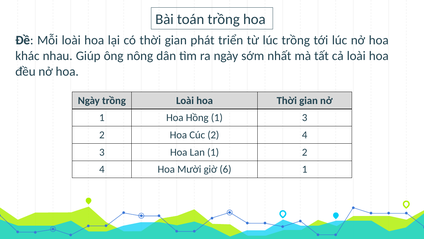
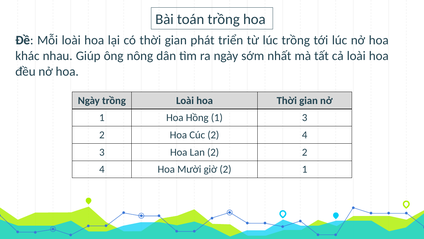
Lan 1: 1 -> 2
giờ 6: 6 -> 2
